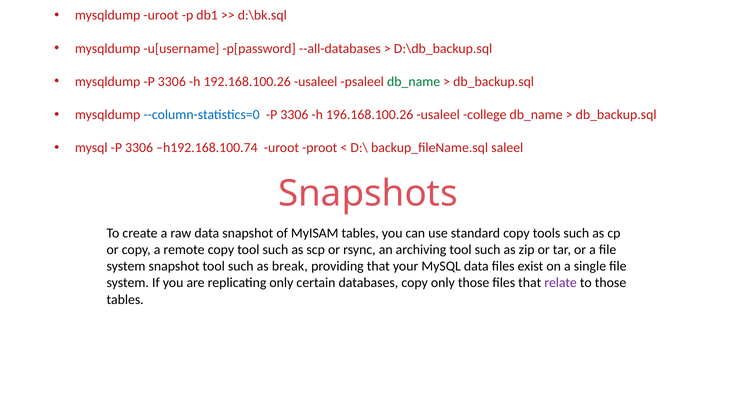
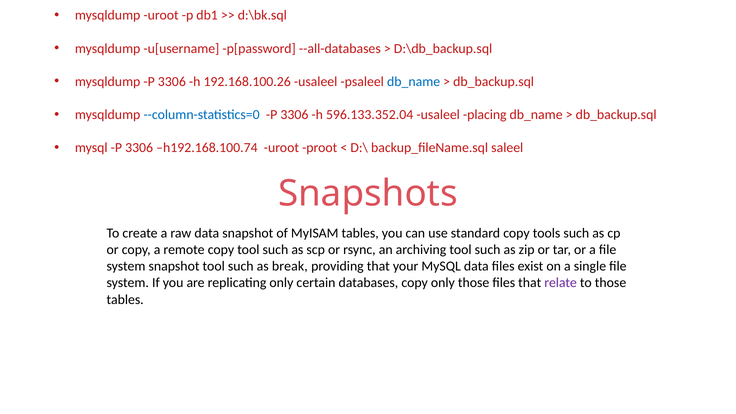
db_name at (414, 82) colour: green -> blue
196.168.100.26: 196.168.100.26 -> 596.133.352.04
college: college -> placing
